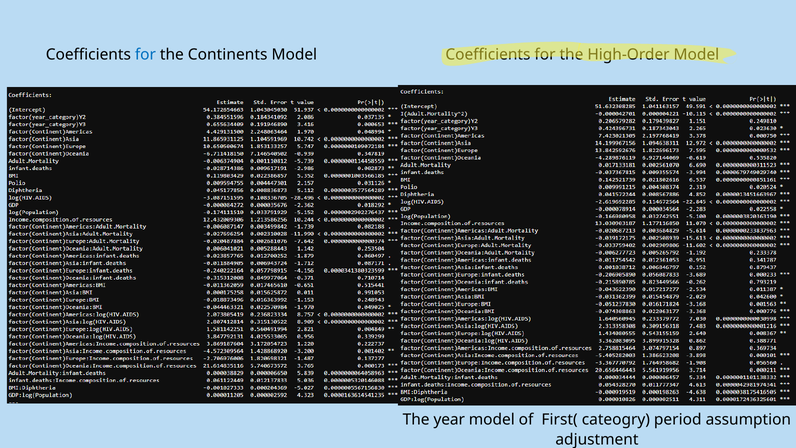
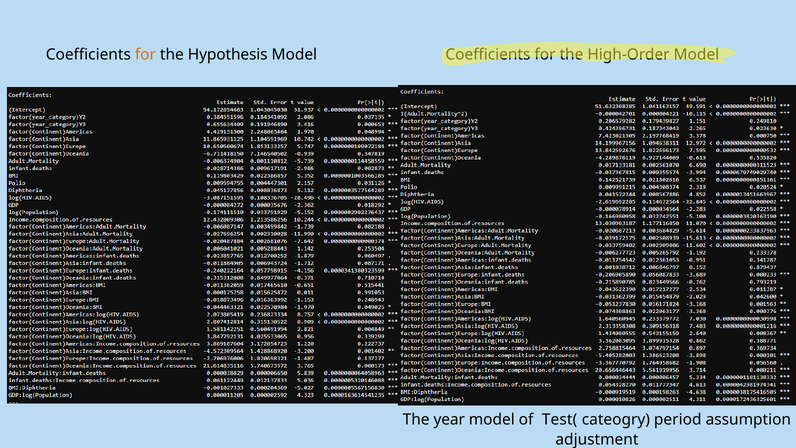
for at (145, 55) colour: blue -> orange
Continents: Continents -> Hypothesis
First(: First( -> Test(
